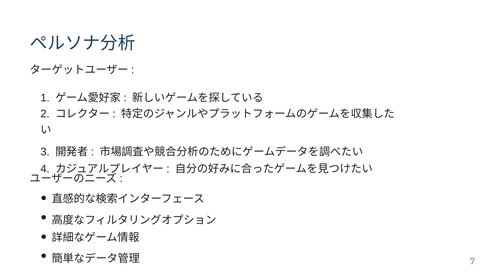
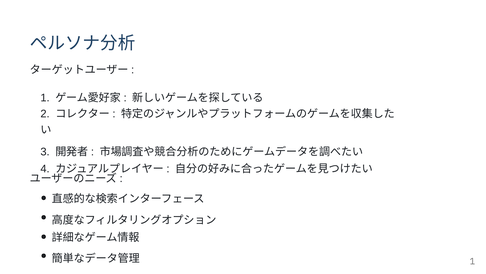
7 at (472, 261): 7 -> 1
